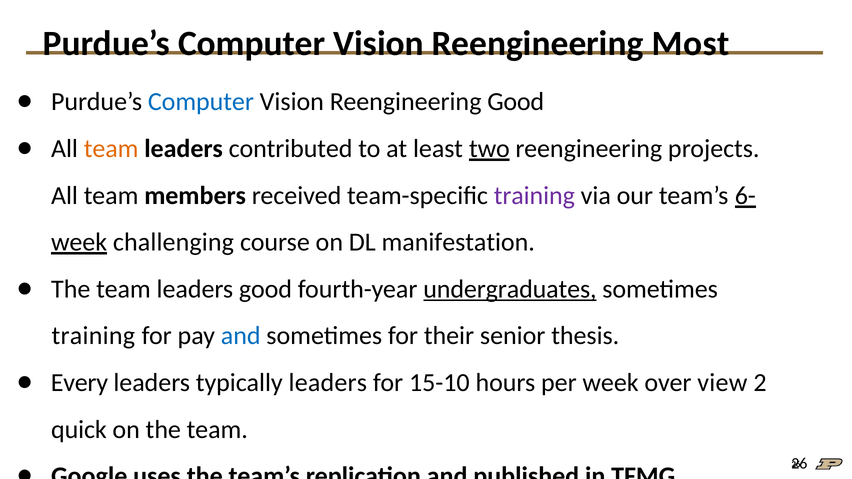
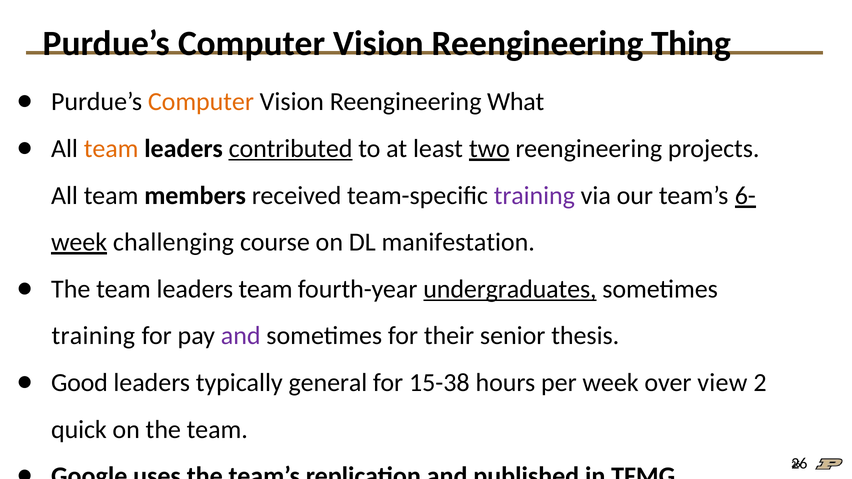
Most: Most -> Thing
Computer at (201, 102) colour: blue -> orange
Reengineering Good: Good -> What
contributed underline: none -> present
leaders good: good -> team
and at (241, 336) colour: blue -> purple
Every: Every -> Good
typically leaders: leaders -> general
15-10: 15-10 -> 15-38
